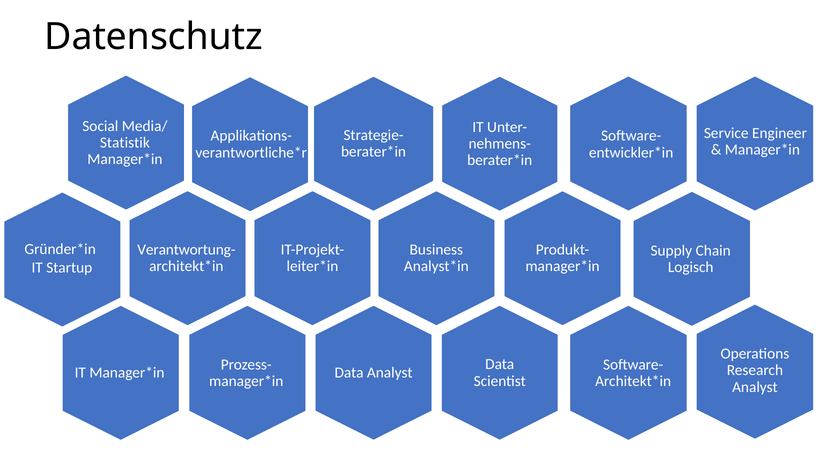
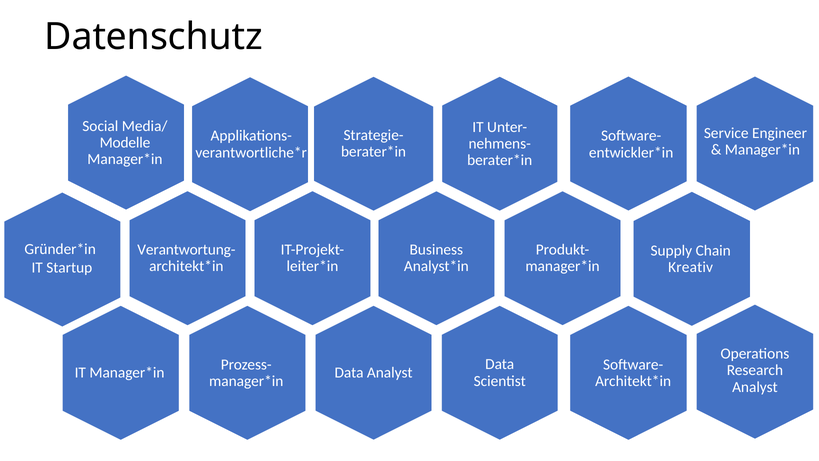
Statistik: Statistik -> Modelle
Logisch: Logisch -> Kreativ
